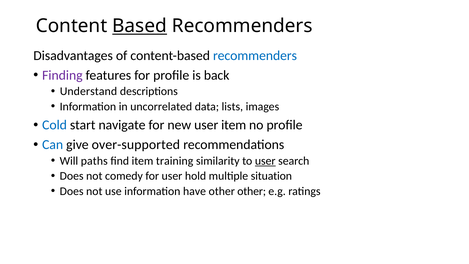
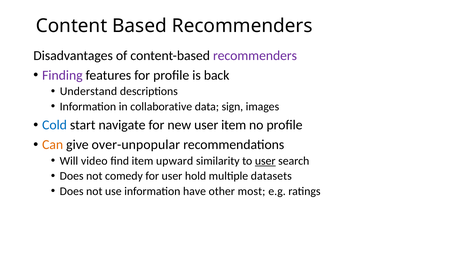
Based underline: present -> none
recommenders at (255, 56) colour: blue -> purple
uncorrelated: uncorrelated -> collaborative
lists: lists -> sign
Can colour: blue -> orange
over-supported: over-supported -> over-unpopular
paths: paths -> video
training: training -> upward
situation: situation -> datasets
other other: other -> most
